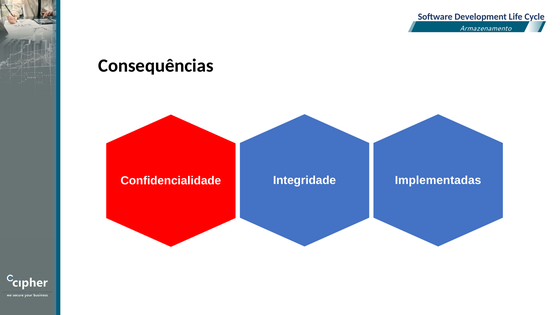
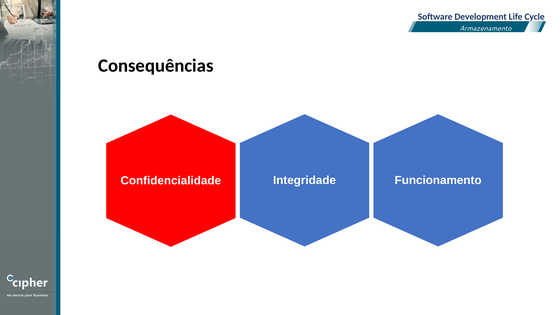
Implementadas: Implementadas -> Funcionamento
